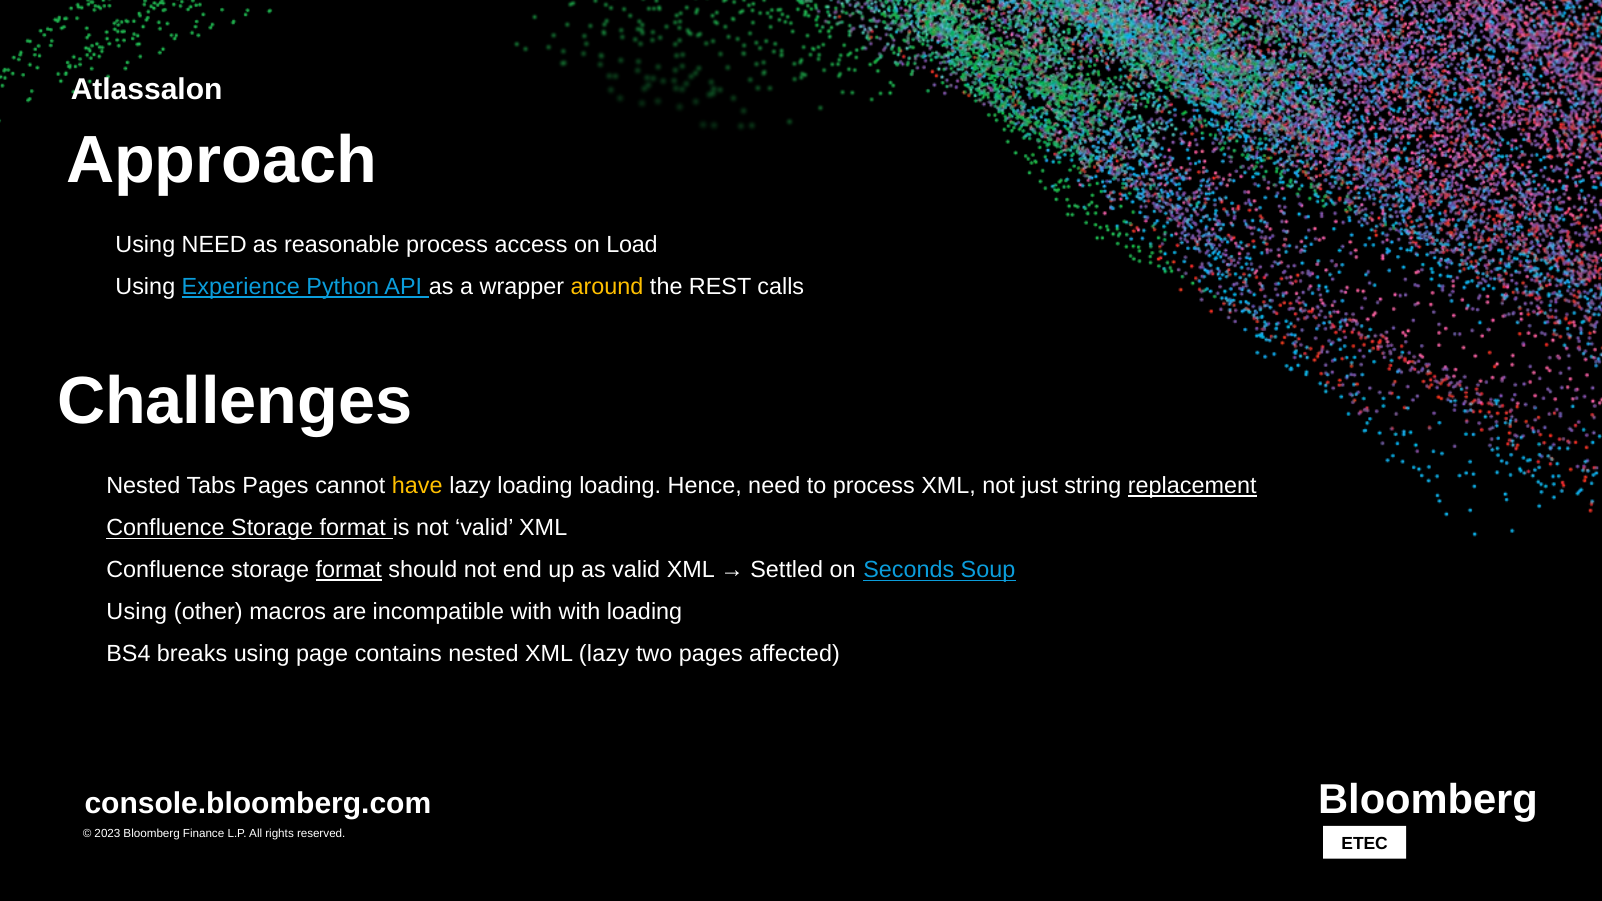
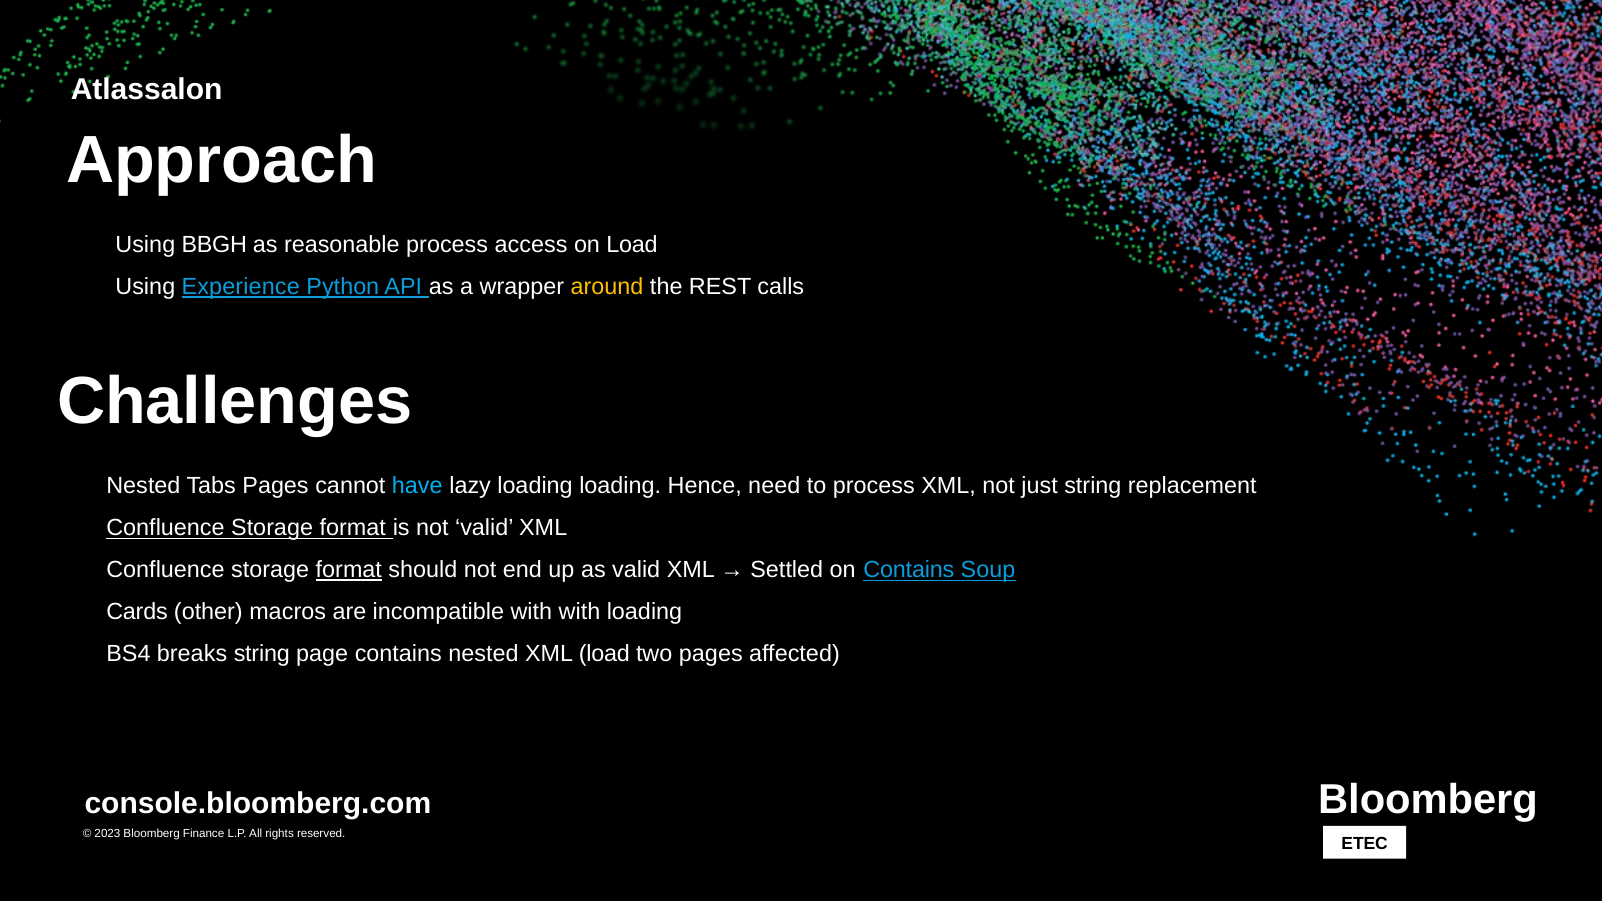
Using NEED: NEED -> BBGH
have colour: yellow -> light blue
replacement underline: present -> none
on Seconds: Seconds -> Contains
Using at (137, 612): Using -> Cards
breaks using: using -> string
XML lazy: lazy -> load
